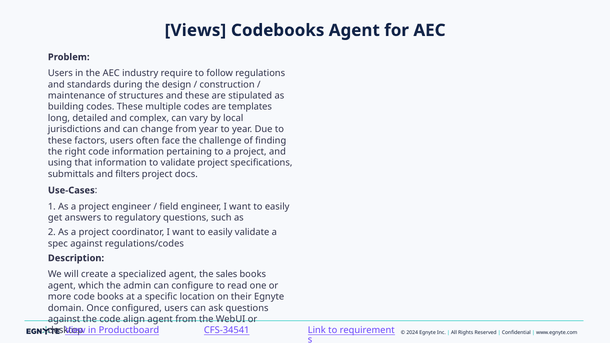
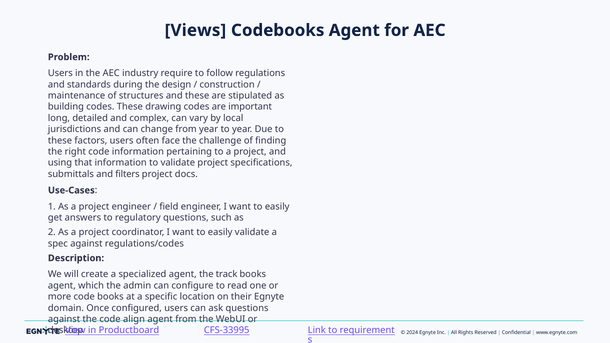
multiple: multiple -> drawing
templates: templates -> important
sales: sales -> track
CFS-34541: CFS-34541 -> CFS-33995
